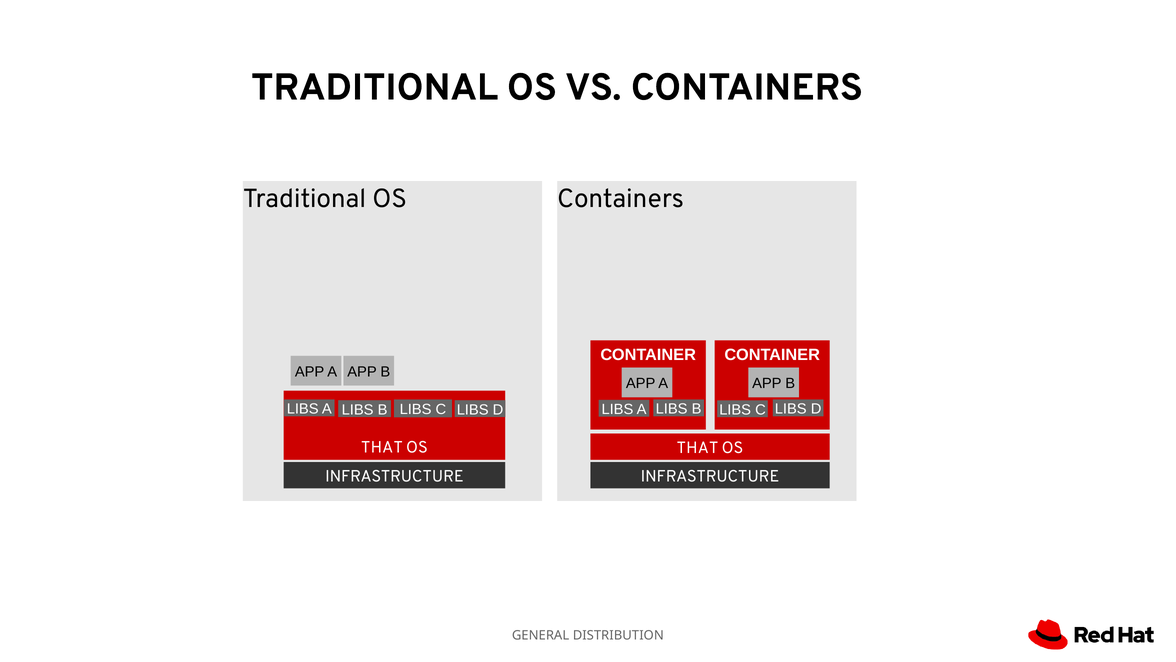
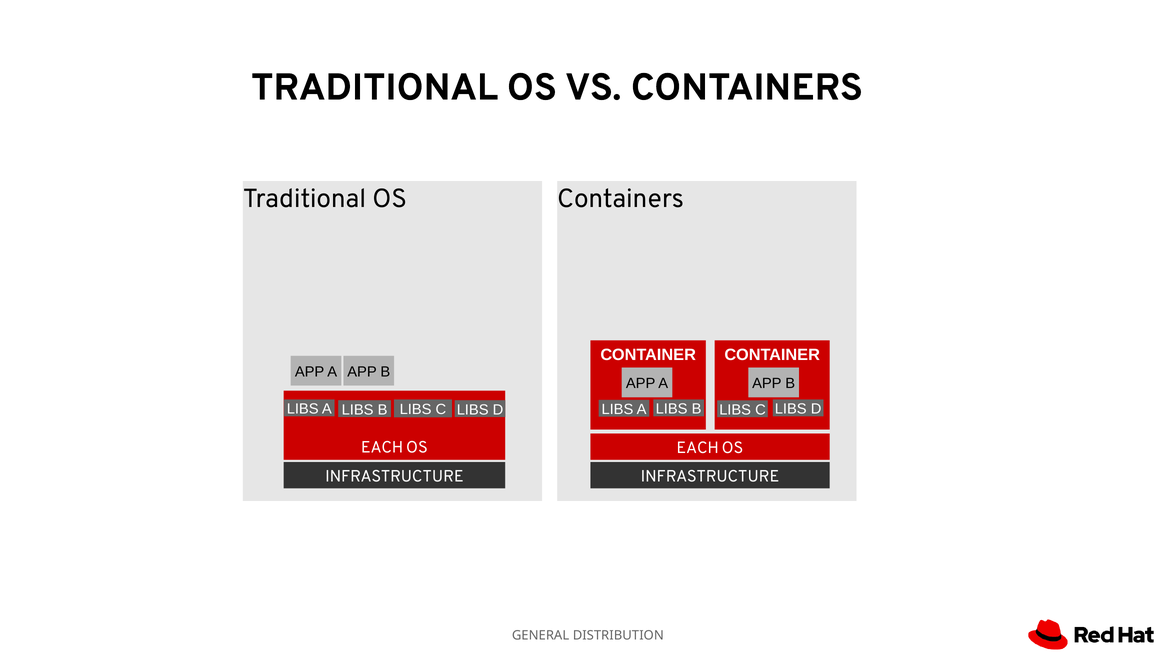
THAT at (382, 447): THAT -> EACH
THAT at (698, 448): THAT -> EACH
